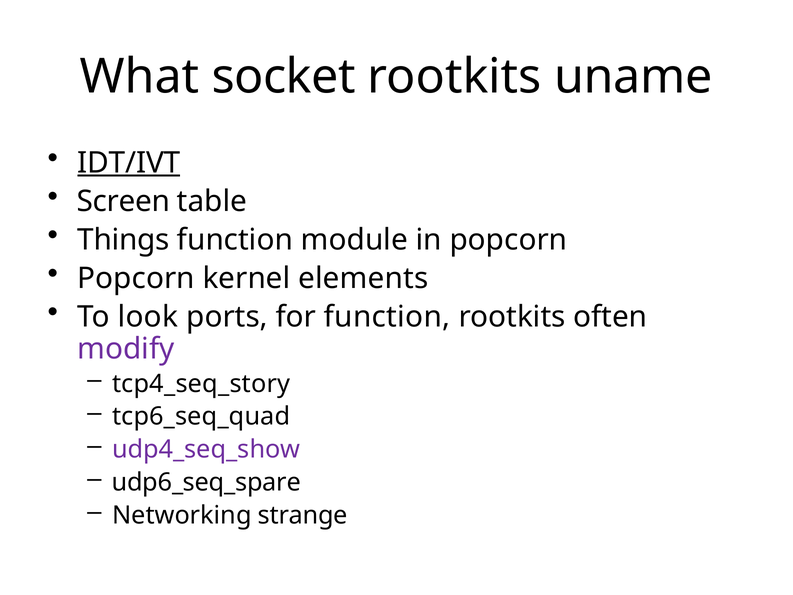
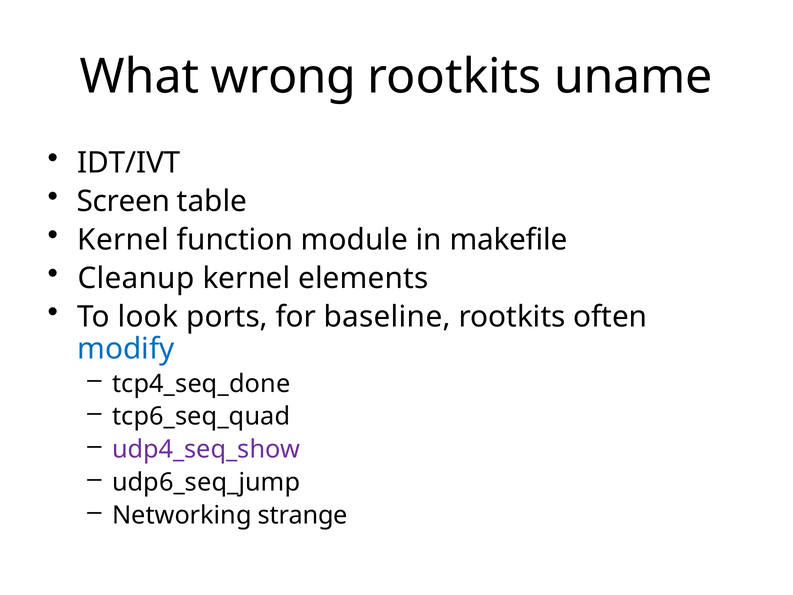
socket: socket -> wrong
IDT/IVT underline: present -> none
Things at (123, 240): Things -> Kernel
in popcorn: popcorn -> makefile
Popcorn at (136, 278): Popcorn -> Cleanup
for function: function -> baseline
modify colour: purple -> blue
tcp4_seq_story: tcp4_seq_story -> tcp4_seq_done
udp6_seq_spare: udp6_seq_spare -> udp6_seq_jump
